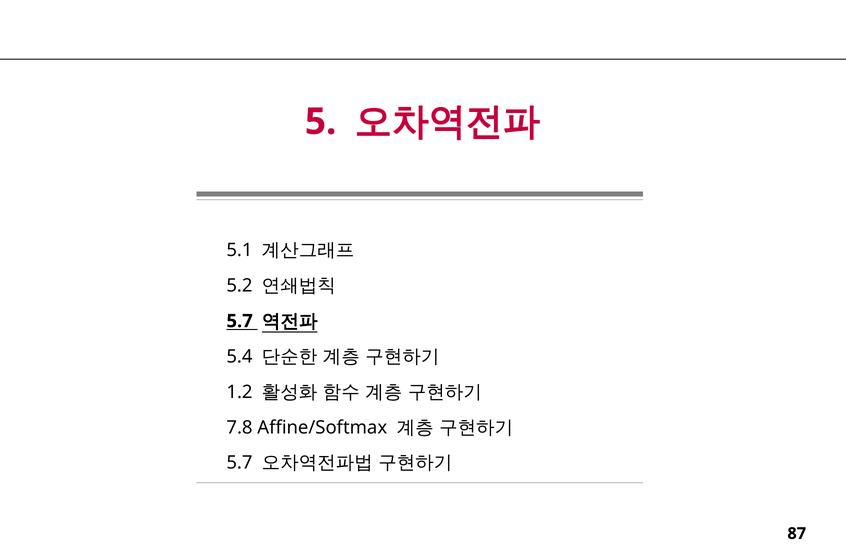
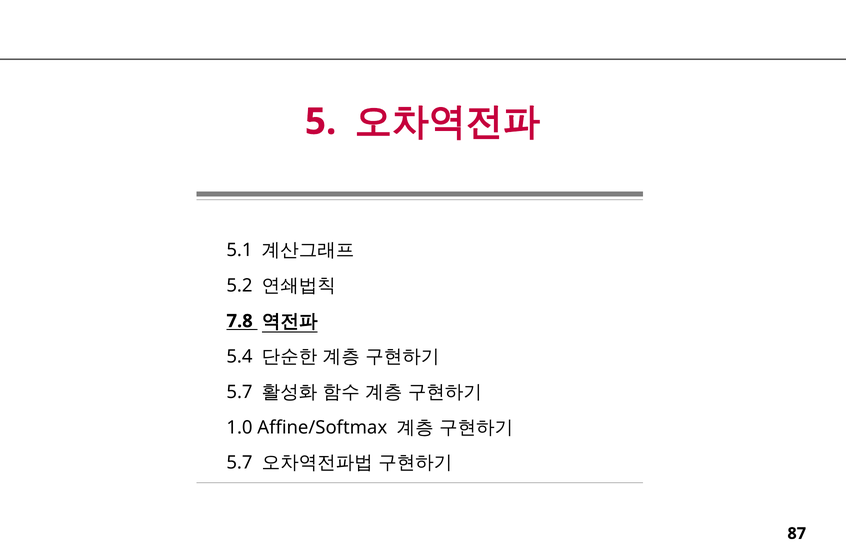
5.7 at (240, 321): 5.7 -> 7.8
1.2 at (240, 392): 1.2 -> 5.7
7.8: 7.8 -> 1.0
